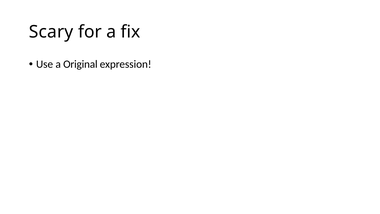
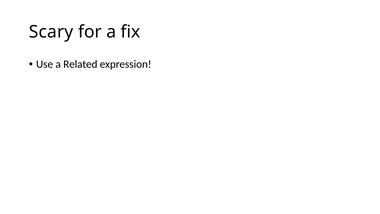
Original: Original -> Related
